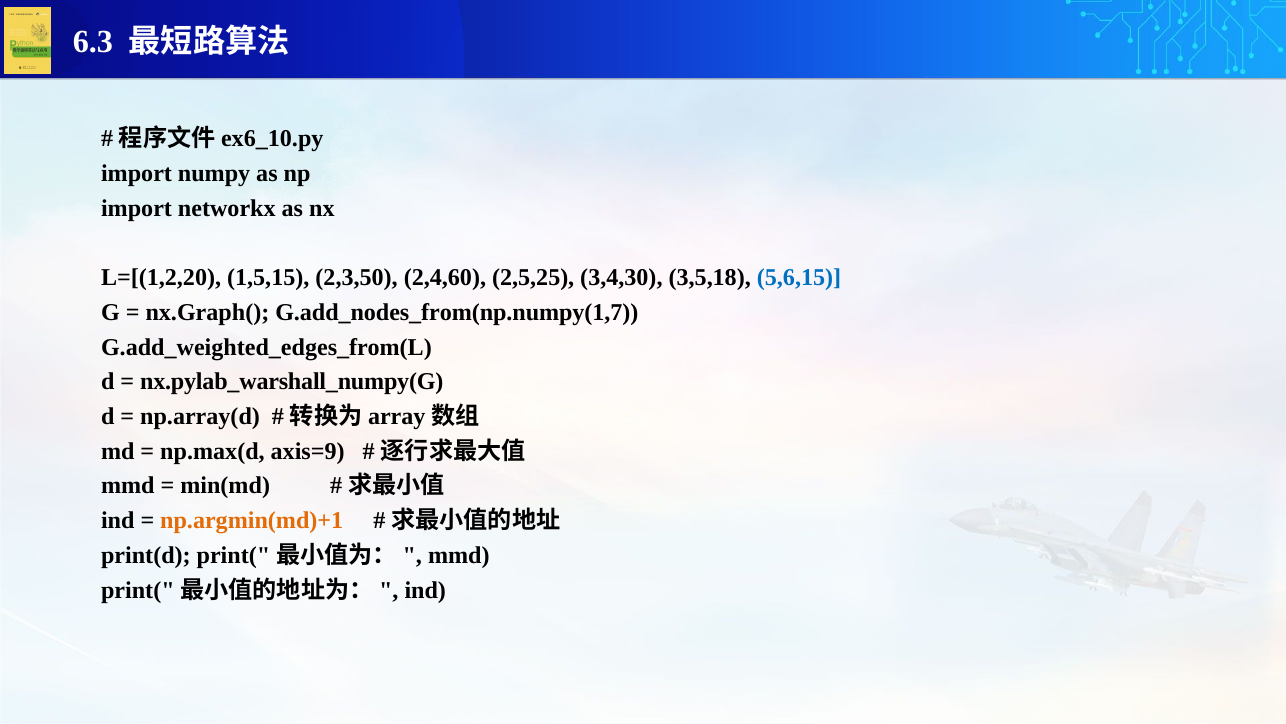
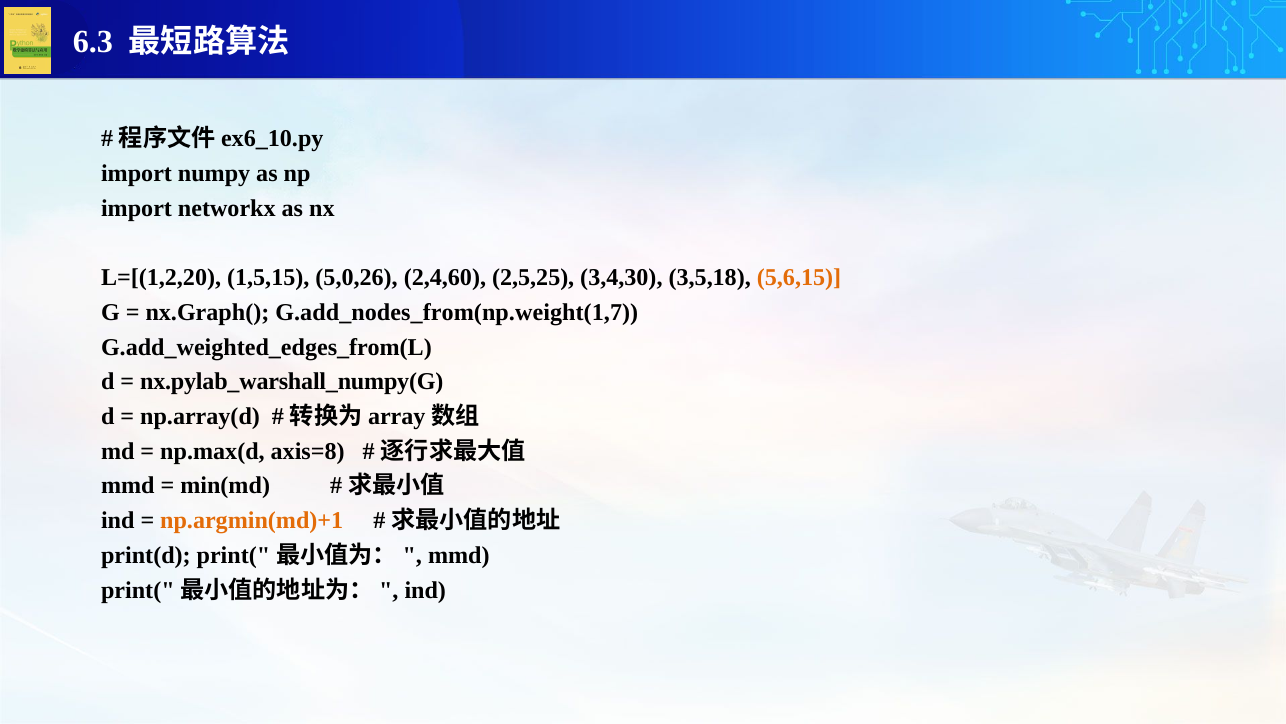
2,3,50: 2,3,50 -> 5,0,26
5,6,15 colour: blue -> orange
G.add_nodes_from(np.numpy(1,7: G.add_nodes_from(np.numpy(1,7 -> G.add_nodes_from(np.weight(1,7
axis=9: axis=9 -> axis=8
